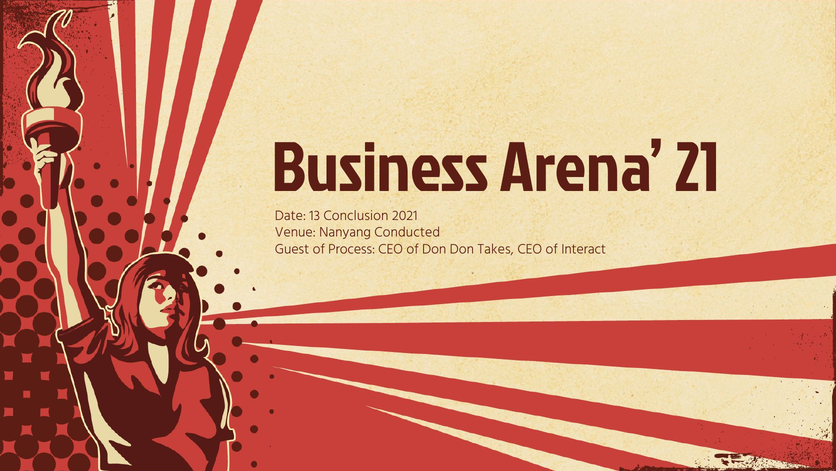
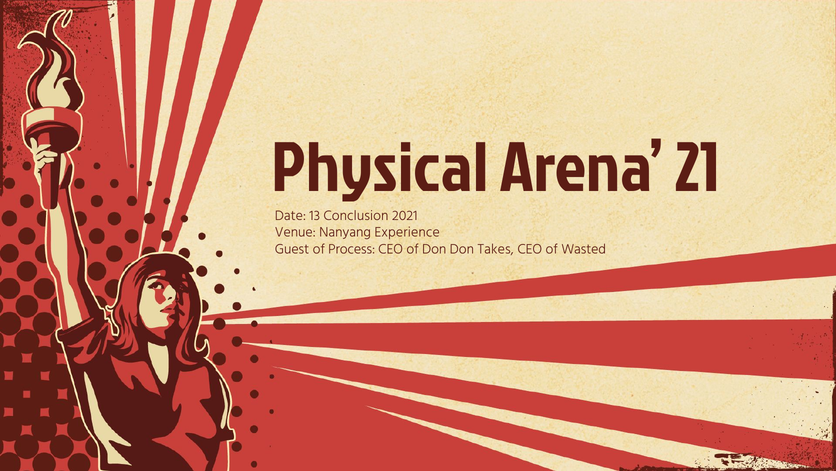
Business: Business -> Physical
Conducted: Conducted -> Experience
Interact: Interact -> Wasted
